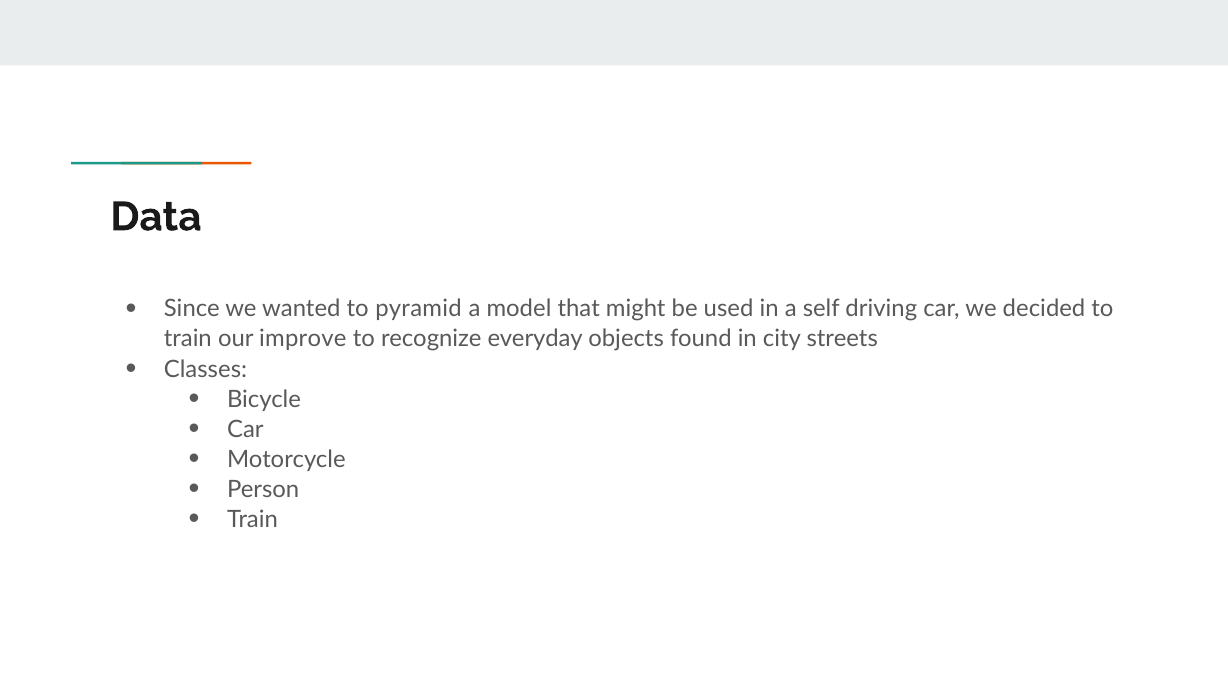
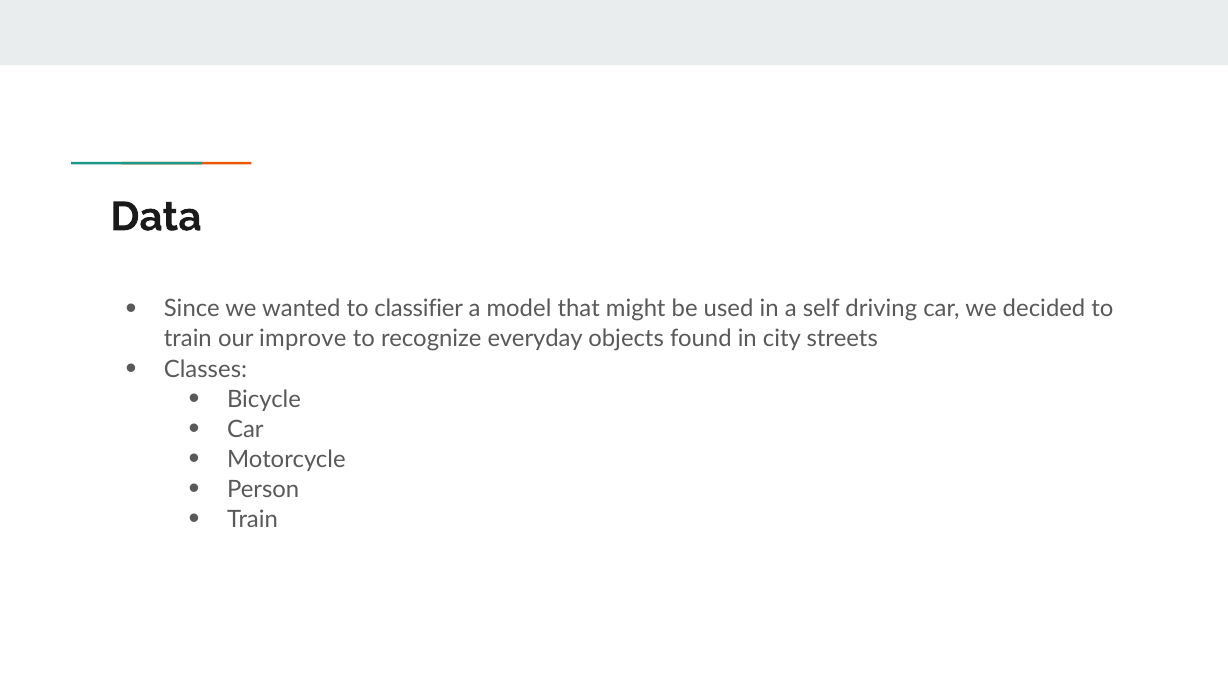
pyramid: pyramid -> classifier
